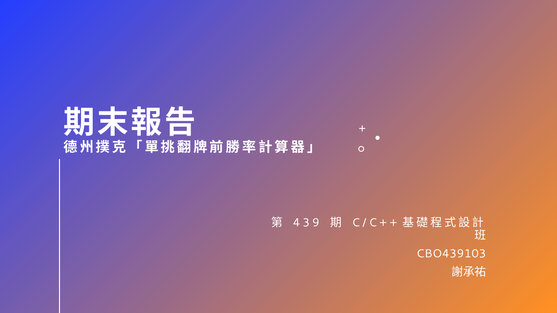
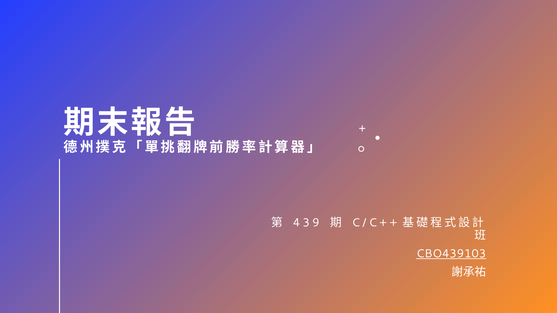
CBO439103 underline: none -> present
